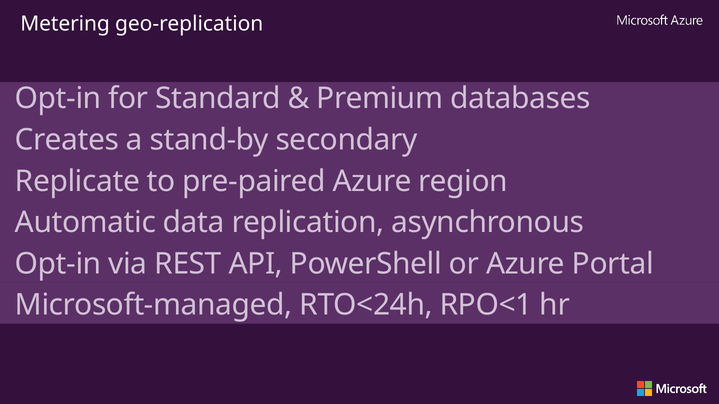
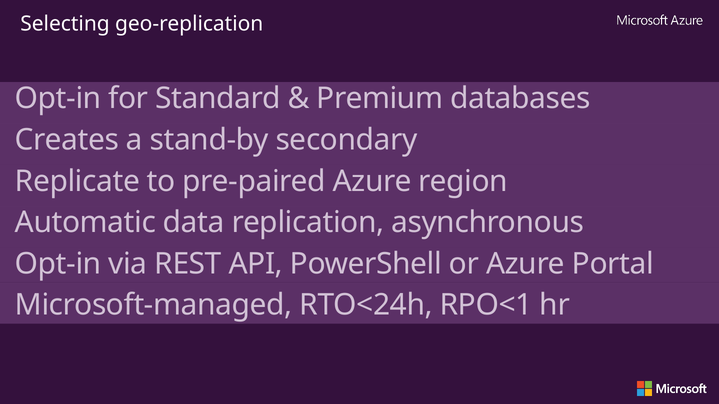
Metering: Metering -> Selecting
